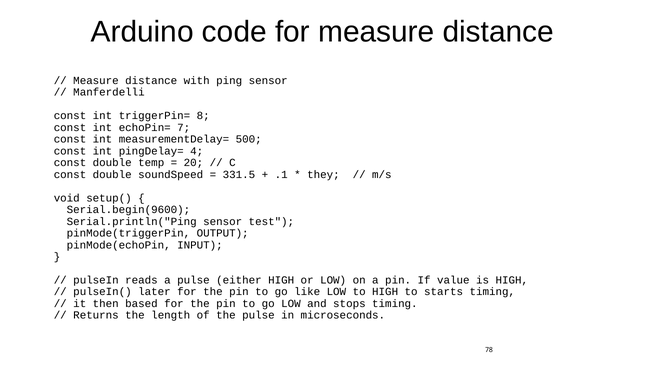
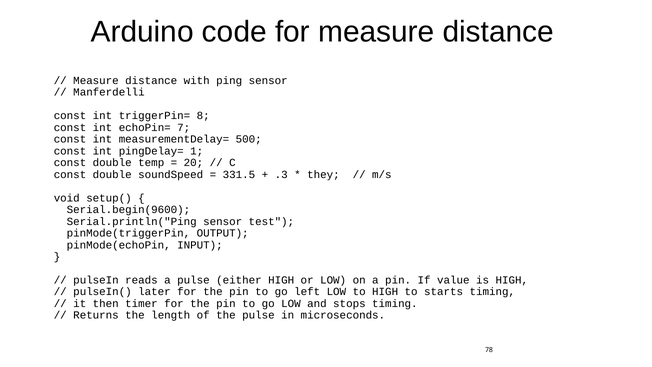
4: 4 -> 1
.1: .1 -> .3
like: like -> left
based: based -> timer
